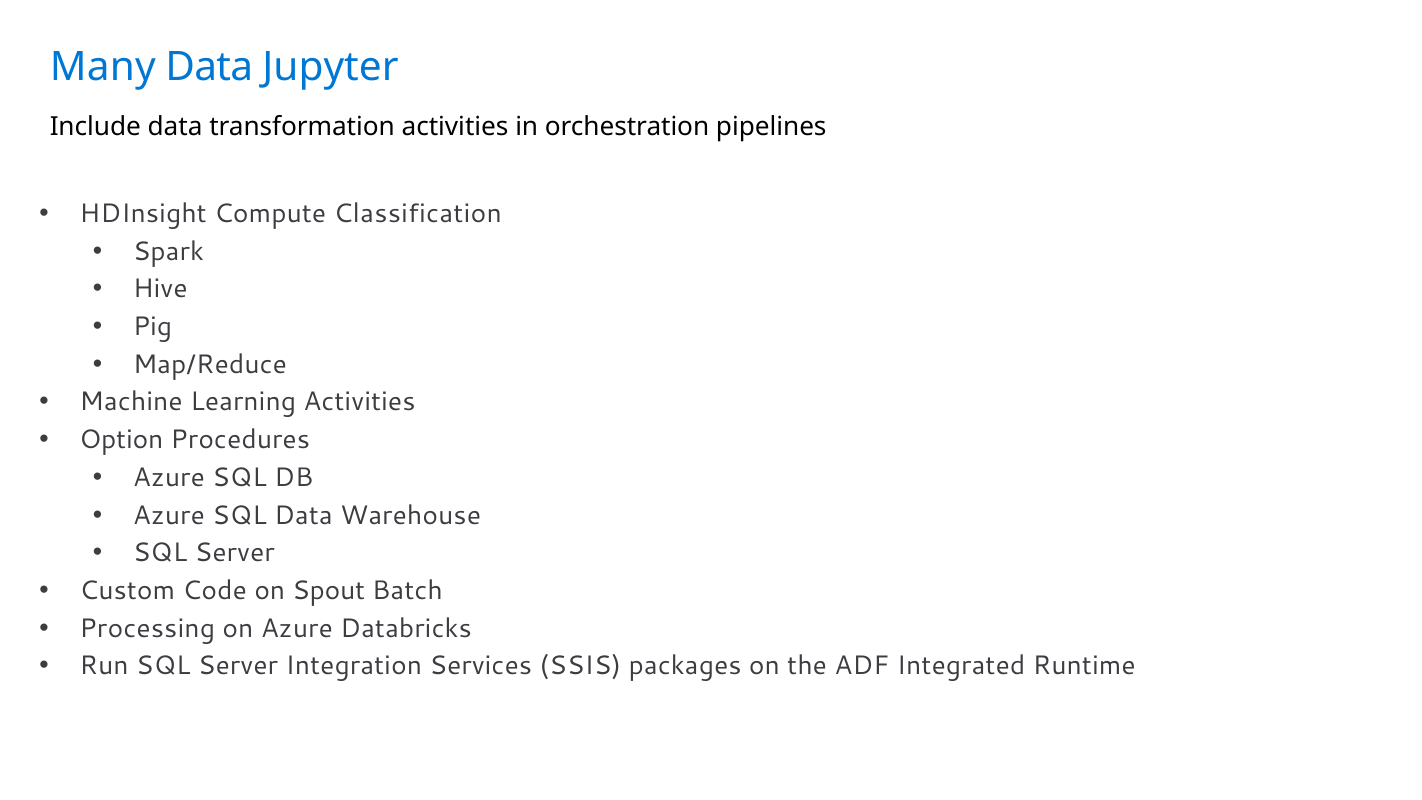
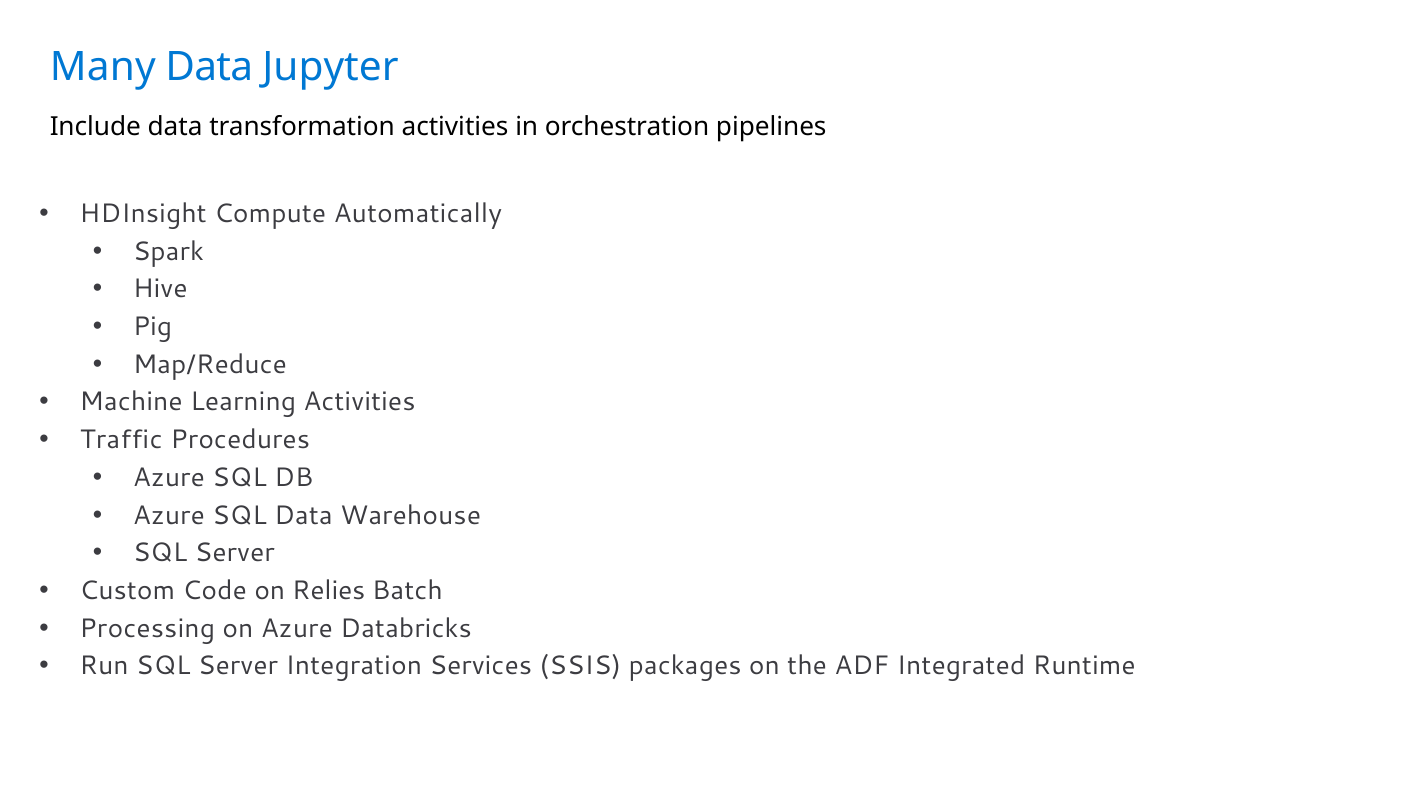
Classification: Classification -> Automatically
Option: Option -> Traffic
Spout: Spout -> Relies
